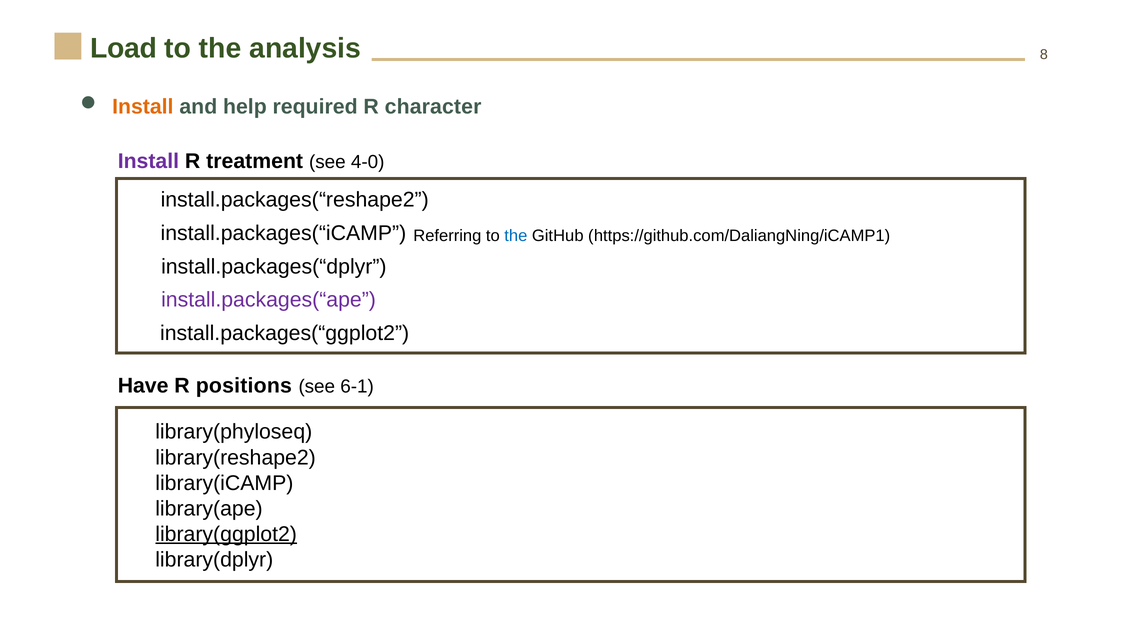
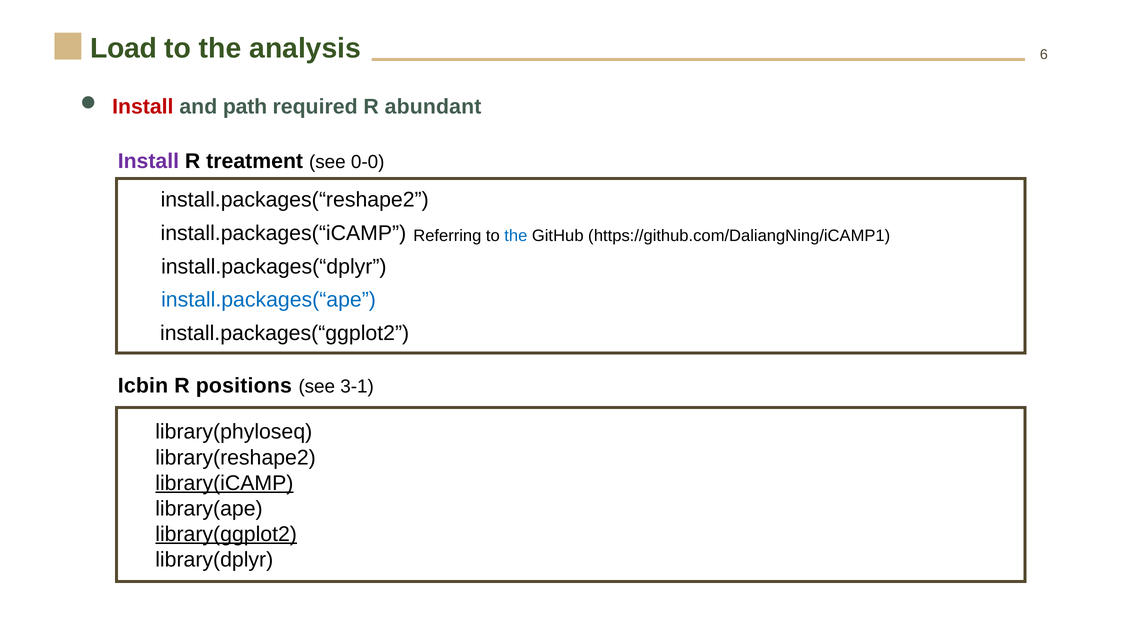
8: 8 -> 6
Install at (143, 107) colour: orange -> red
help: help -> path
character: character -> abundant
4-0: 4-0 -> 0-0
install.packages(“ape colour: purple -> blue
Have: Have -> Icbin
6-1: 6-1 -> 3-1
library(iCAMP underline: none -> present
